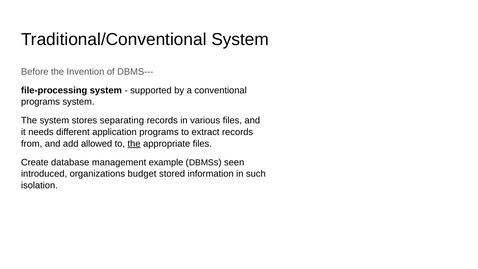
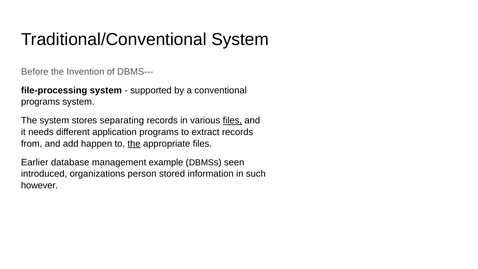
files at (232, 121) underline: none -> present
allowed: allowed -> happen
Create: Create -> Earlier
budget: budget -> person
isolation: isolation -> however
